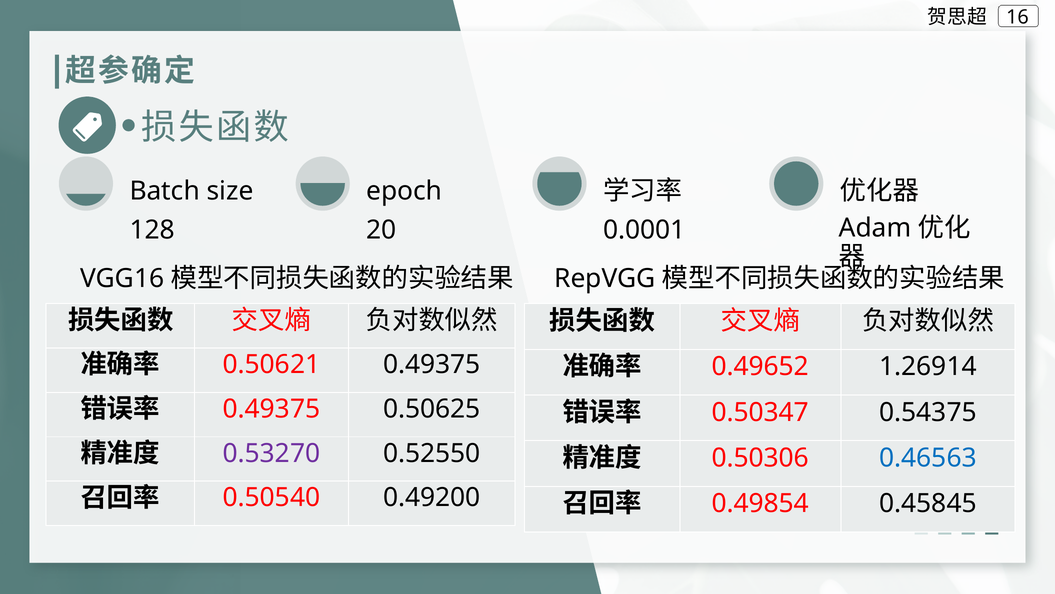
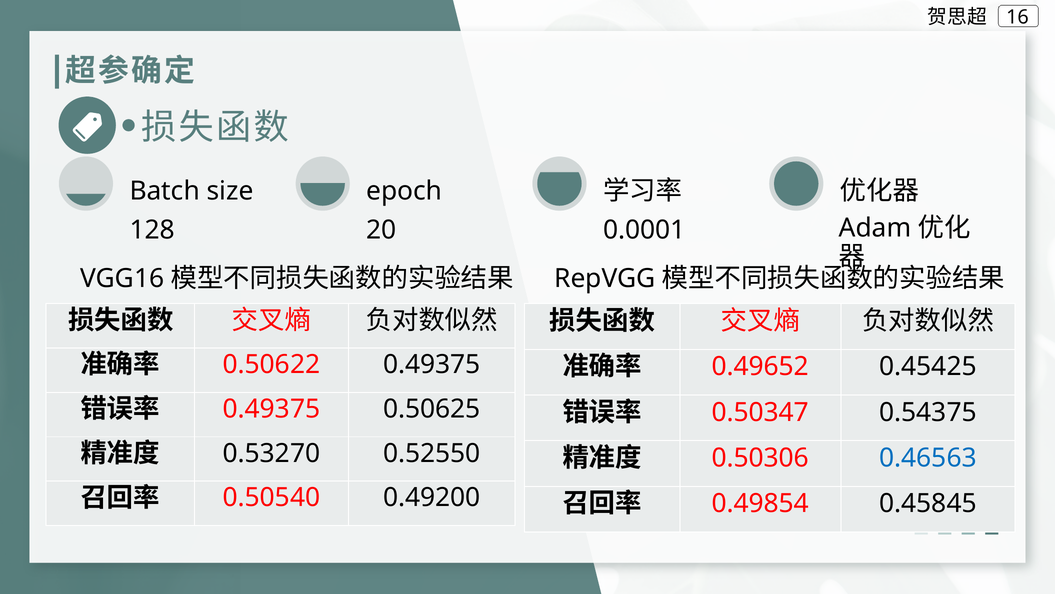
0.50621: 0.50621 -> 0.50622
1.26914: 1.26914 -> 0.45425
0.53270 colour: purple -> black
